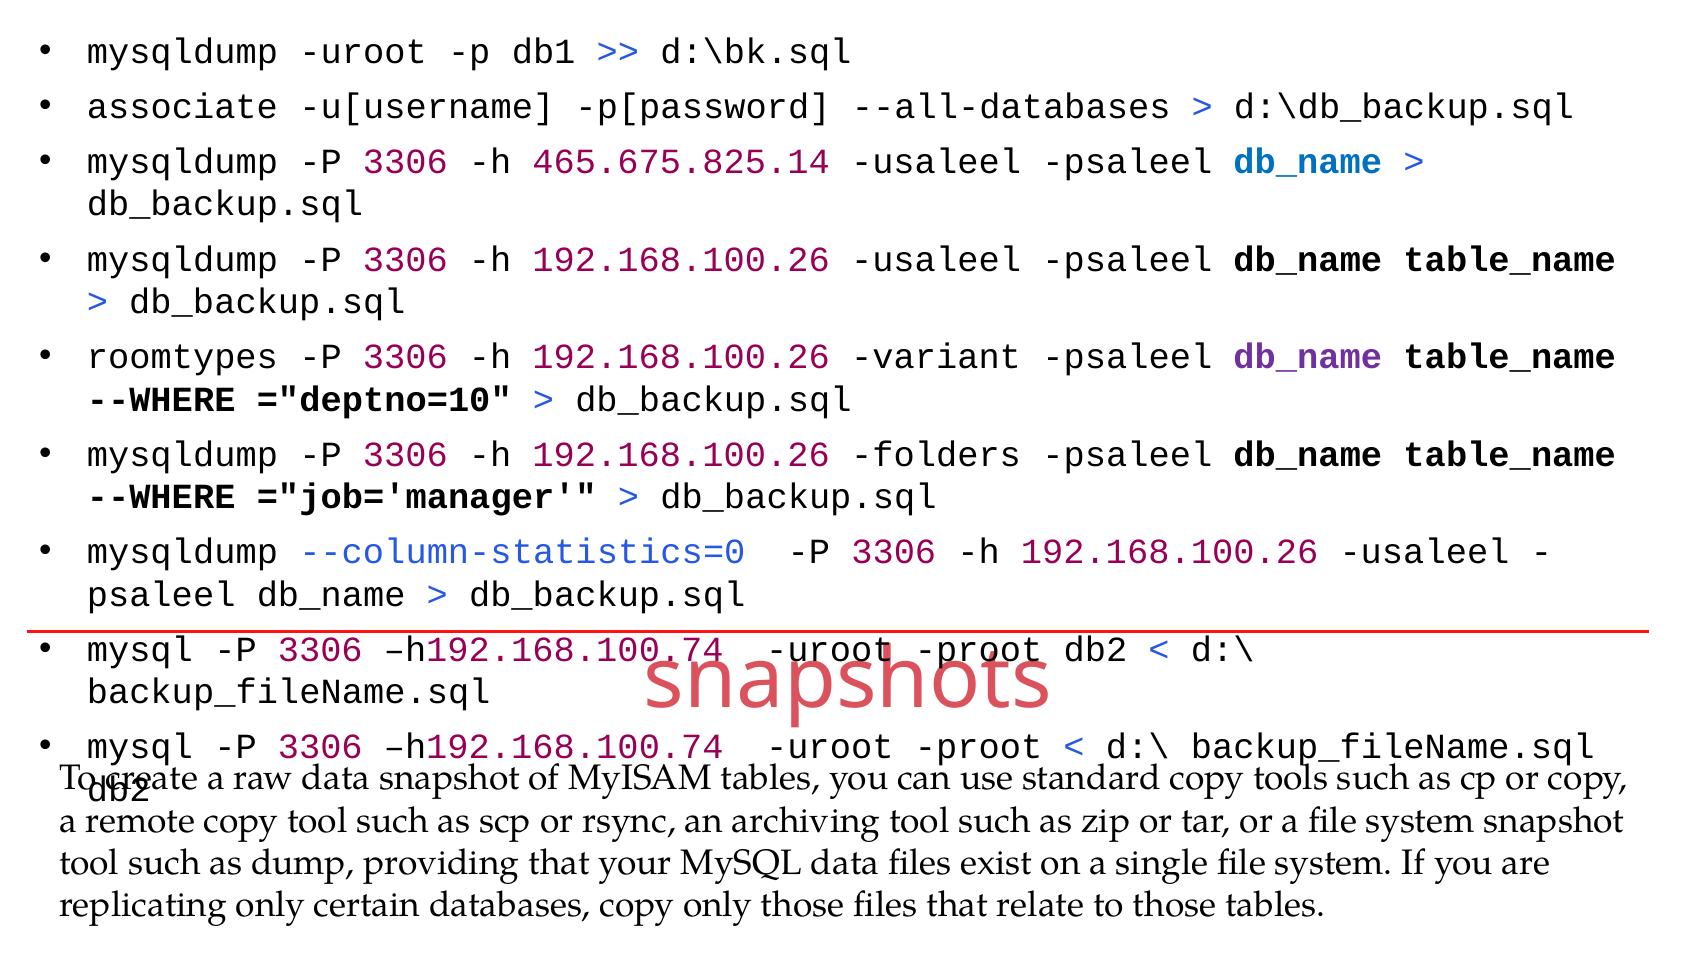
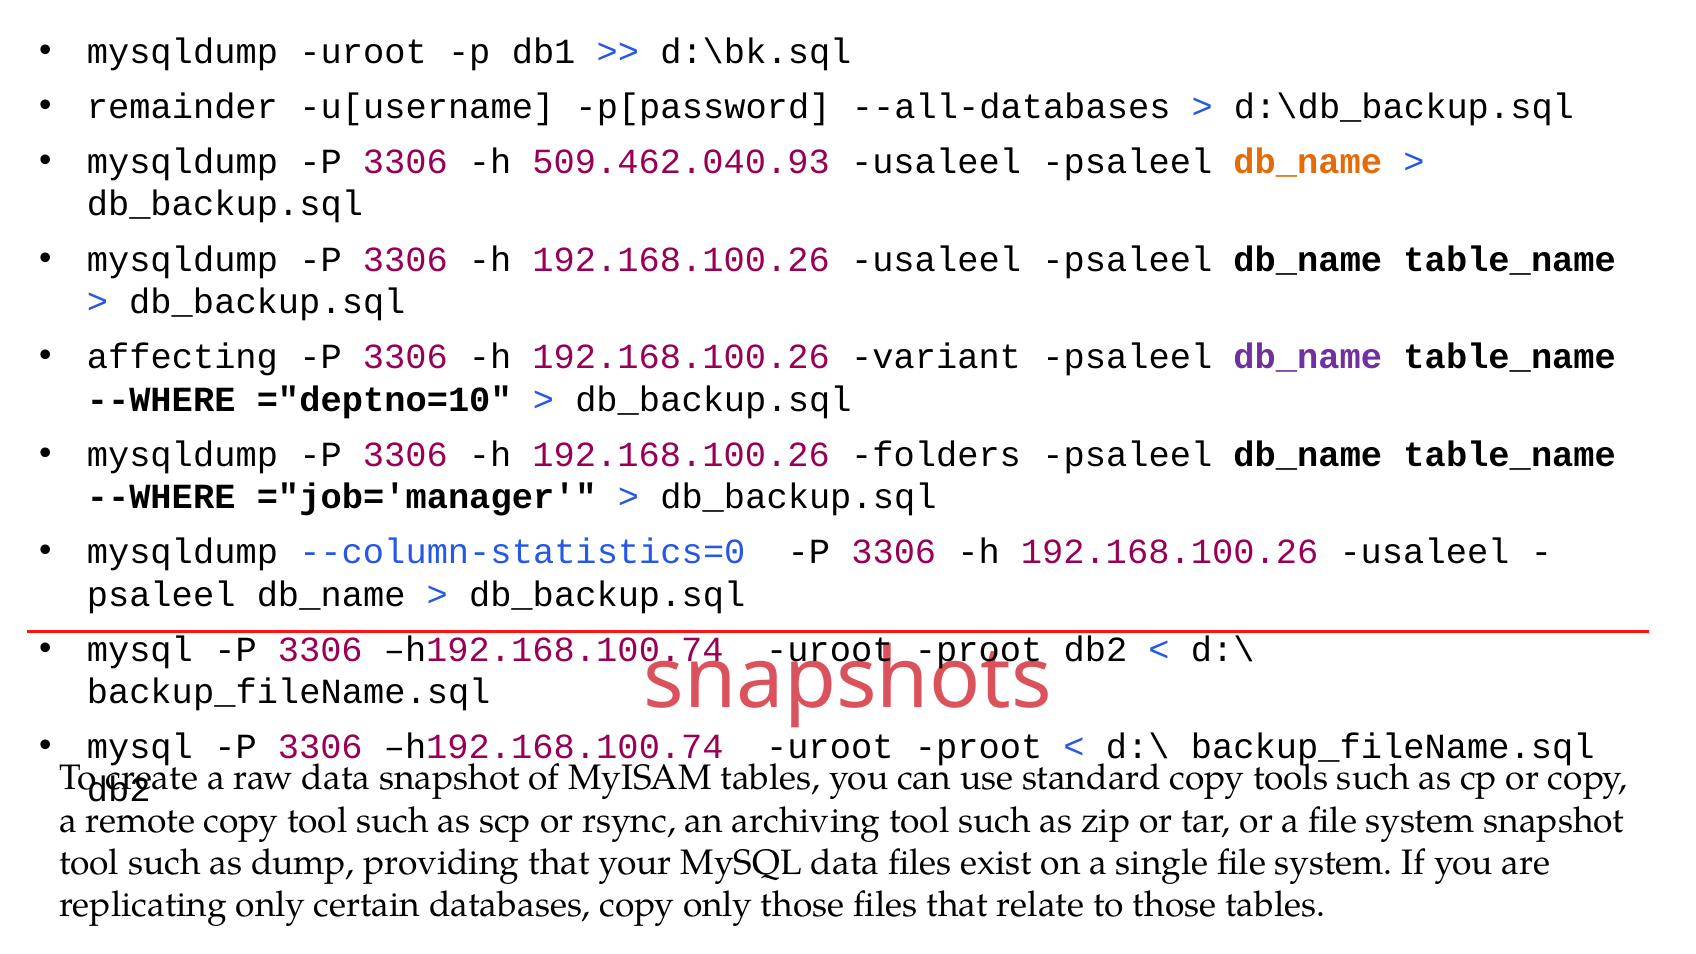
associate: associate -> remainder
465.675.825.14: 465.675.825.14 -> 509.462.040.93
db_name at (1308, 162) colour: blue -> orange
roomtypes: roomtypes -> affecting
